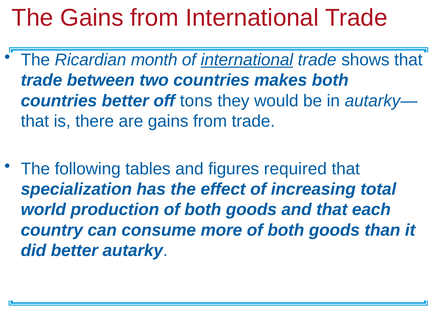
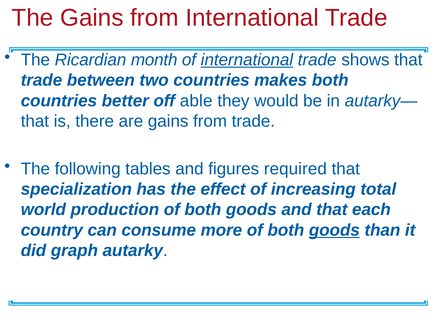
tons: tons -> able
goods at (334, 230) underline: none -> present
did better: better -> graph
